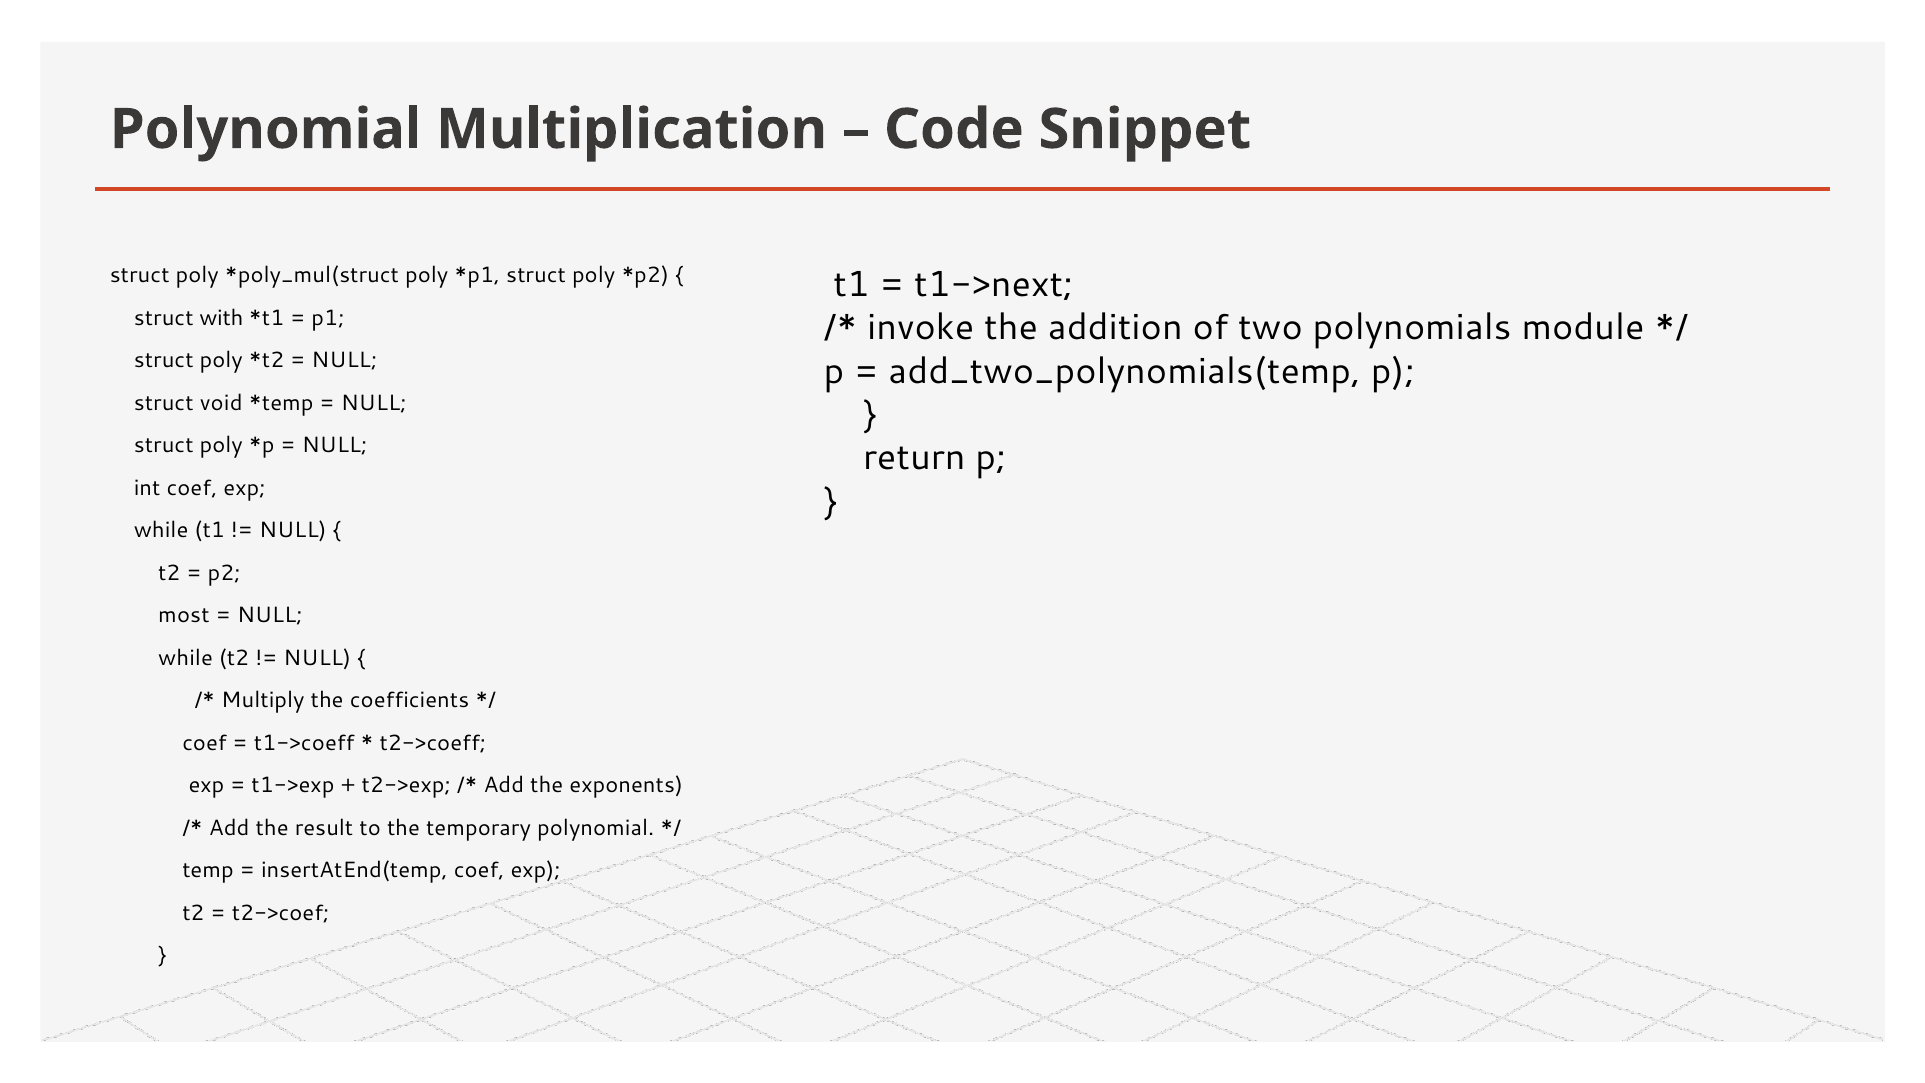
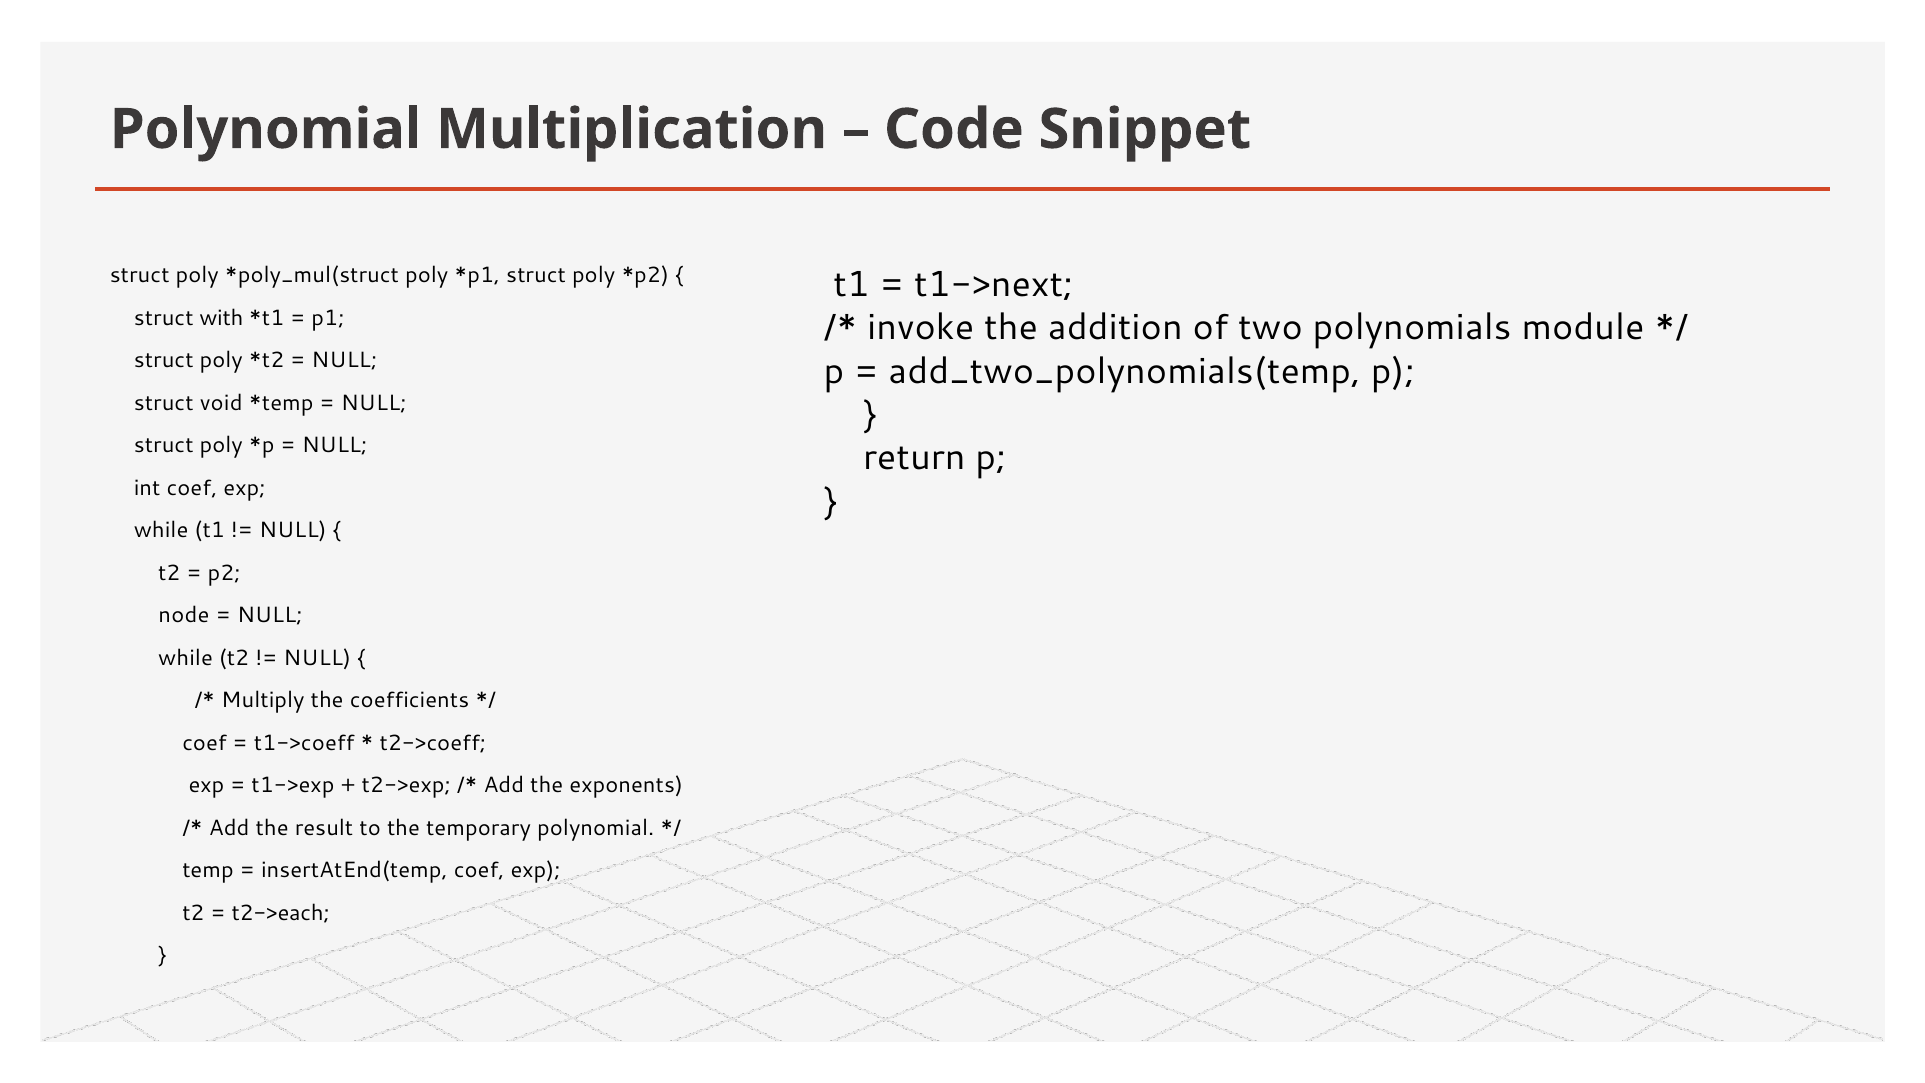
most: most -> node
t2->coef: t2->coef -> t2->each
